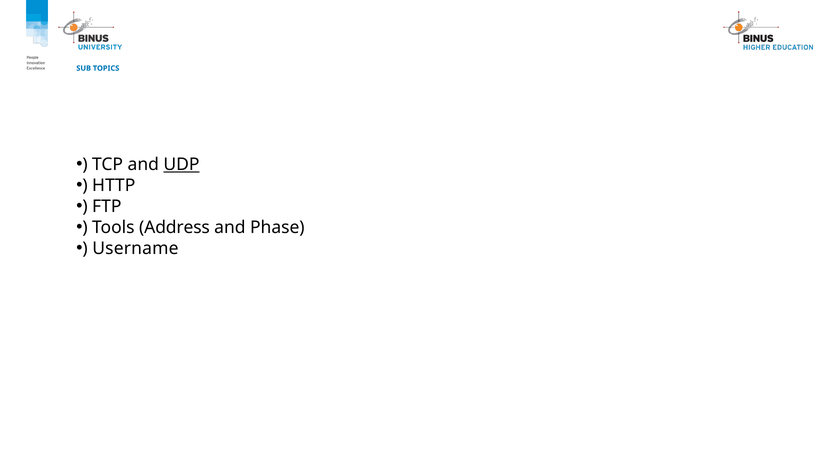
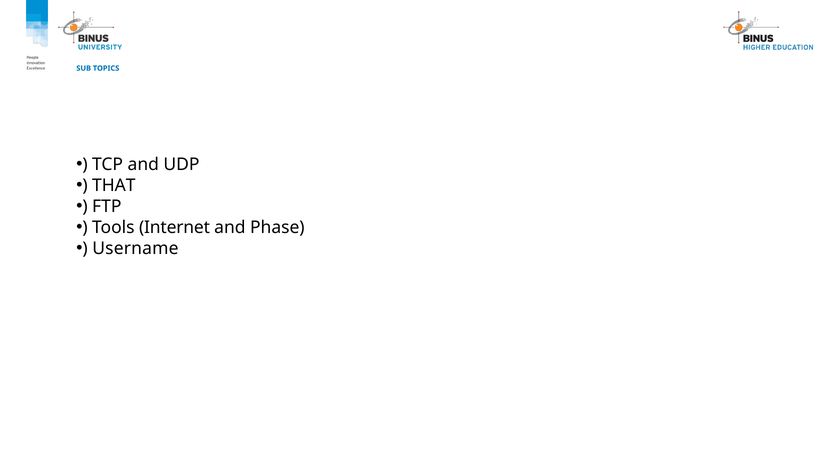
UDP underline: present -> none
HTTP: HTTP -> THAT
Address: Address -> Internet
